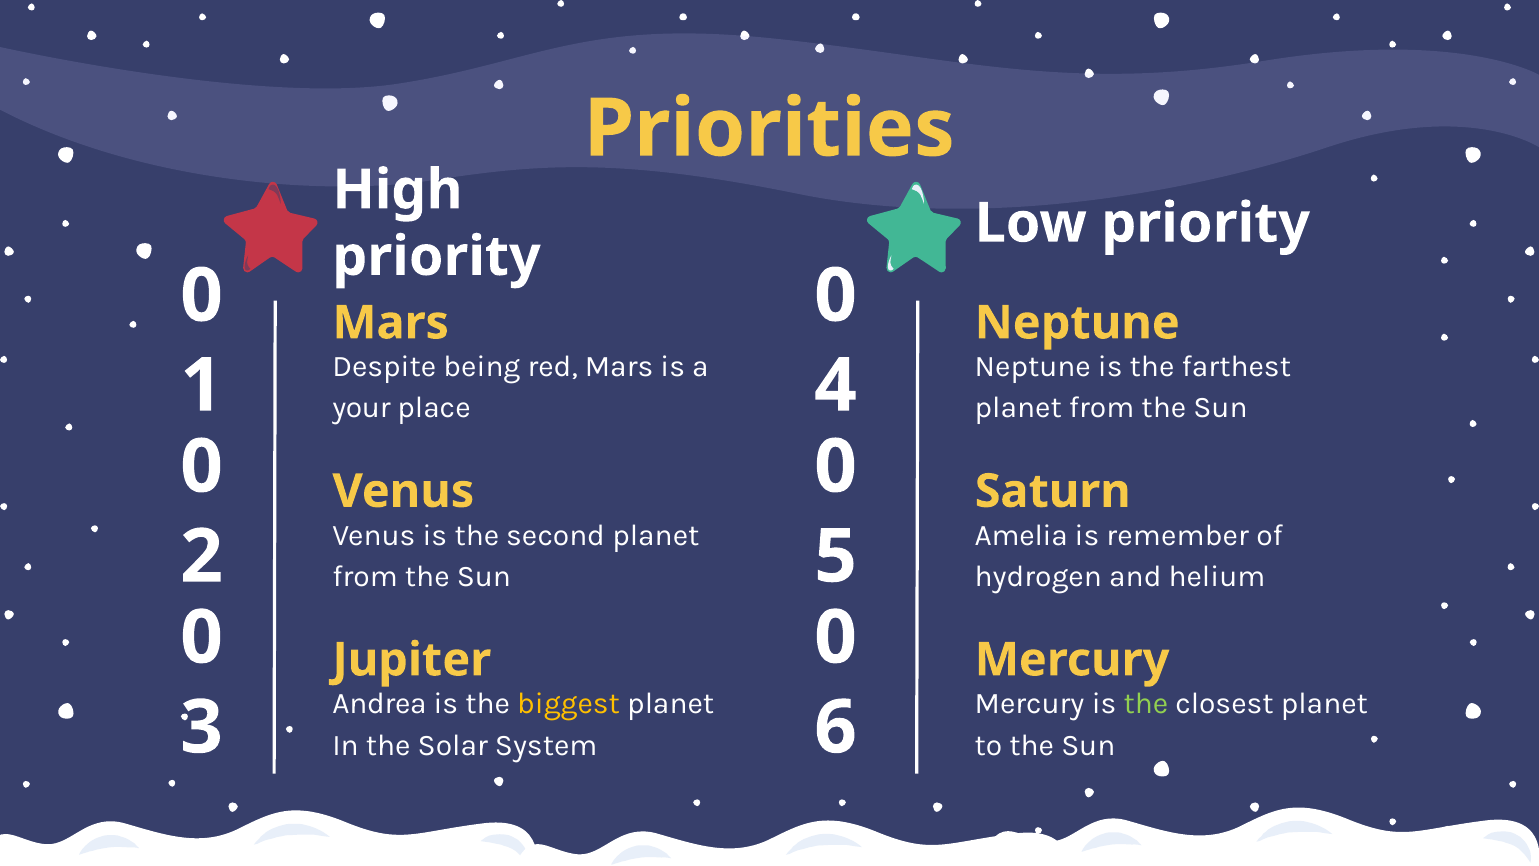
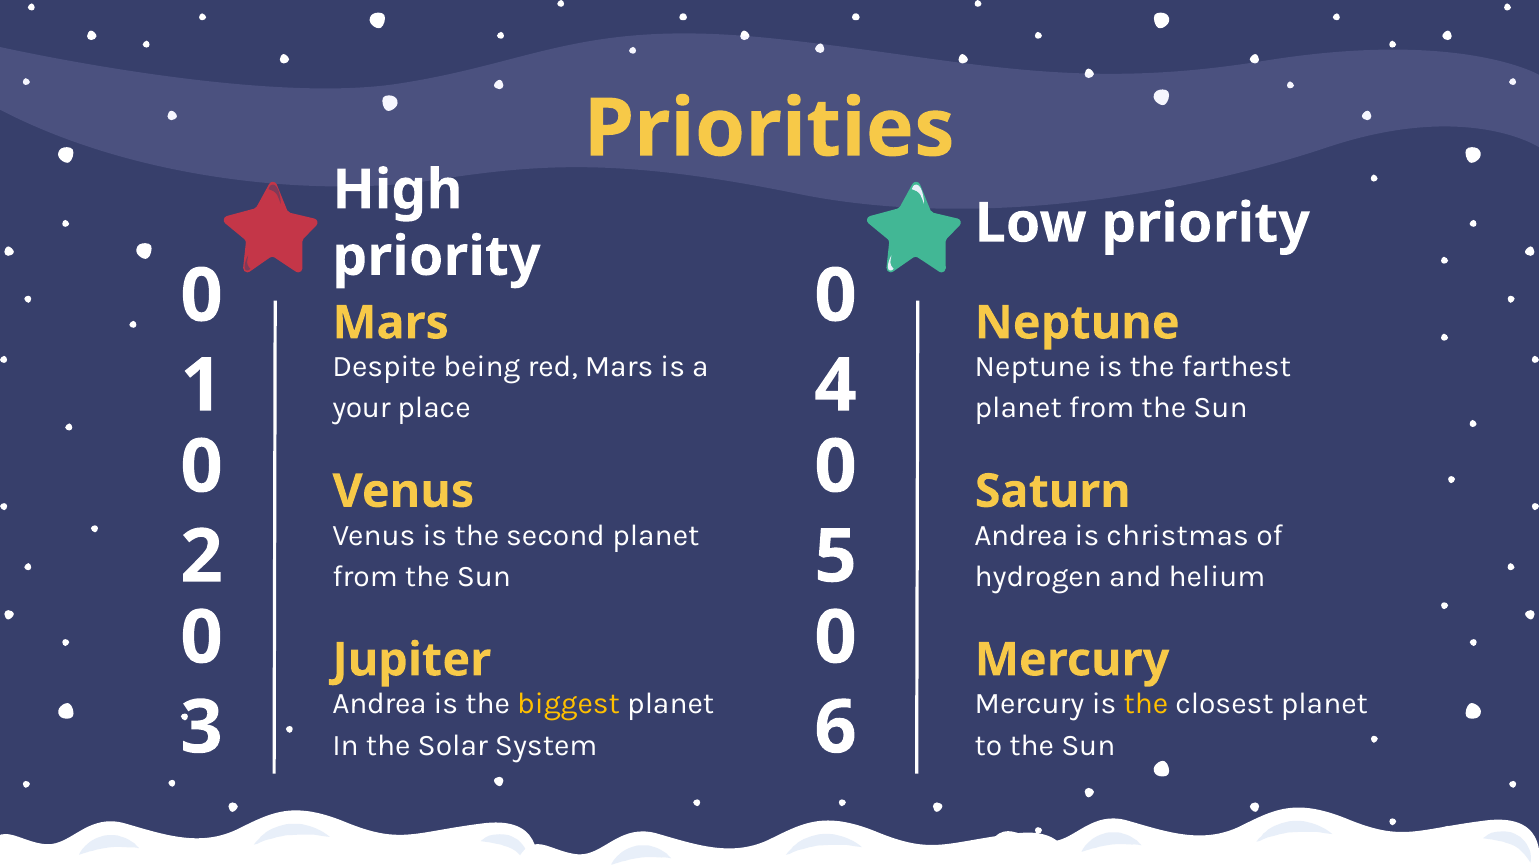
Amelia at (1021, 535): Amelia -> Andrea
remember: remember -> christmas
the at (1146, 704) colour: light green -> yellow
